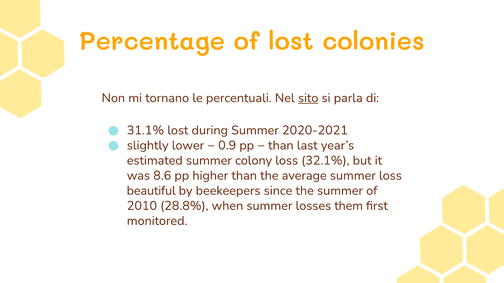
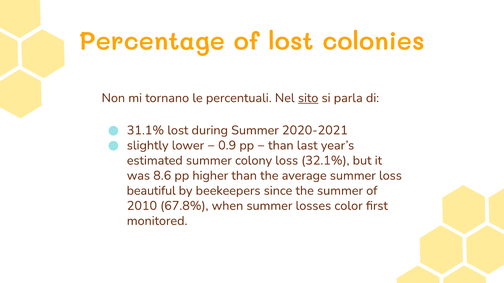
28.8%: 28.8% -> 67.8%
them: them -> color
